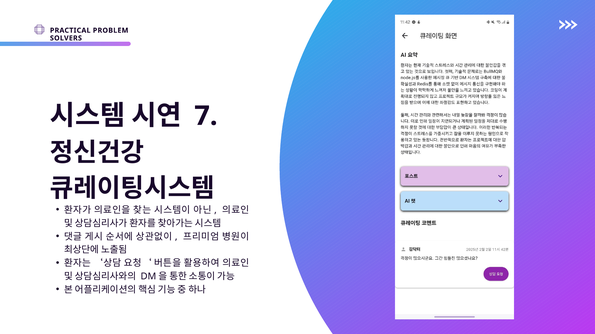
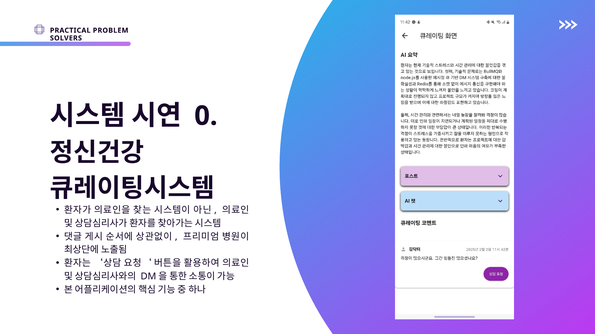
7: 7 -> 0
